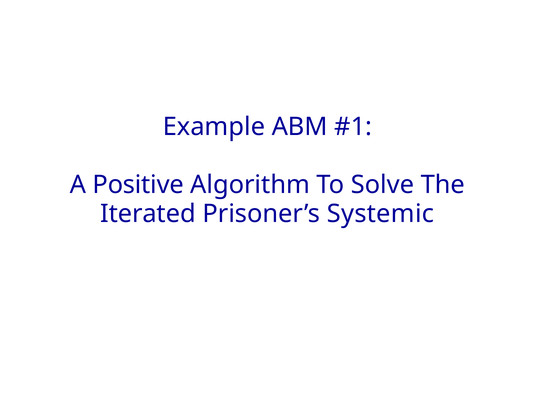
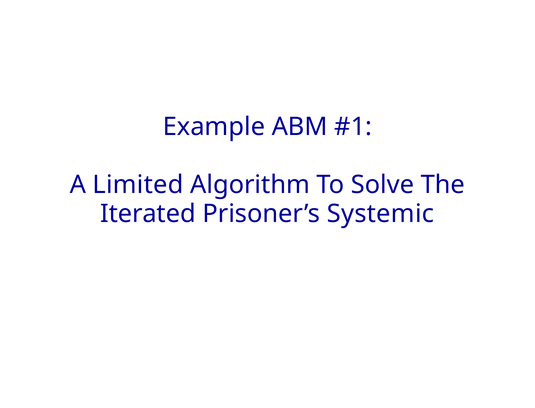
Positive: Positive -> Limited
